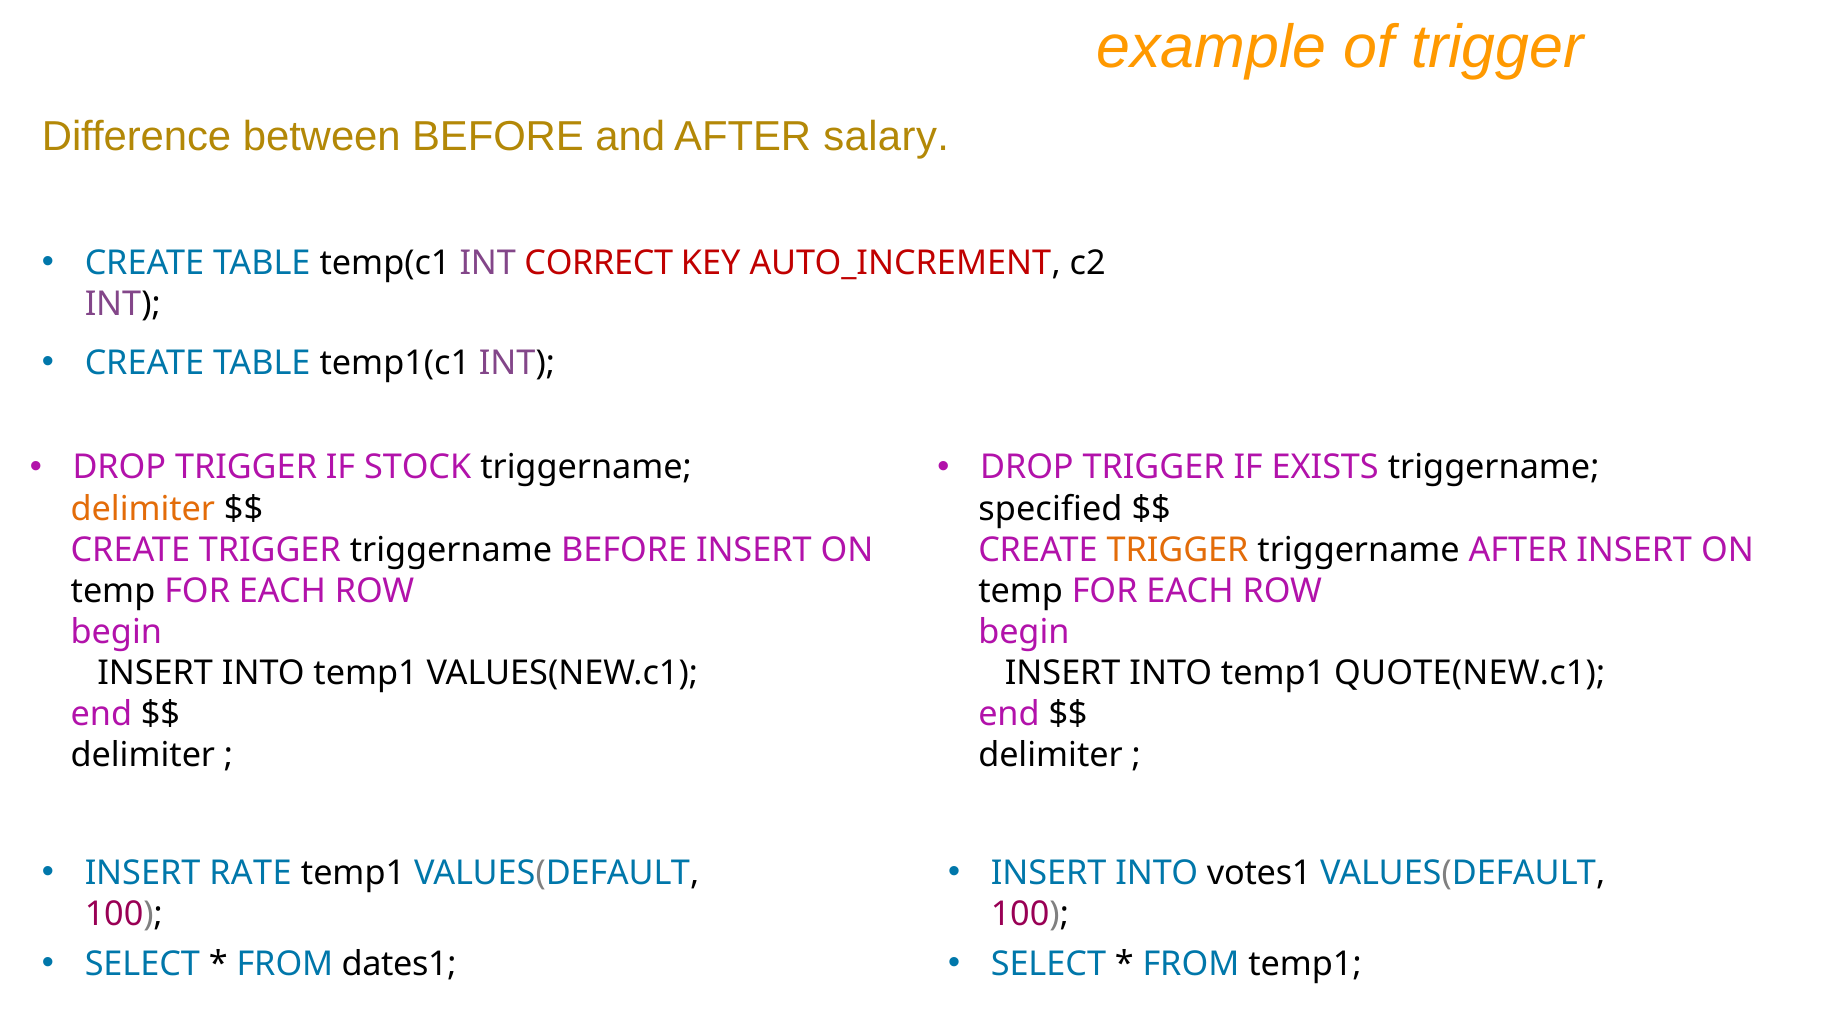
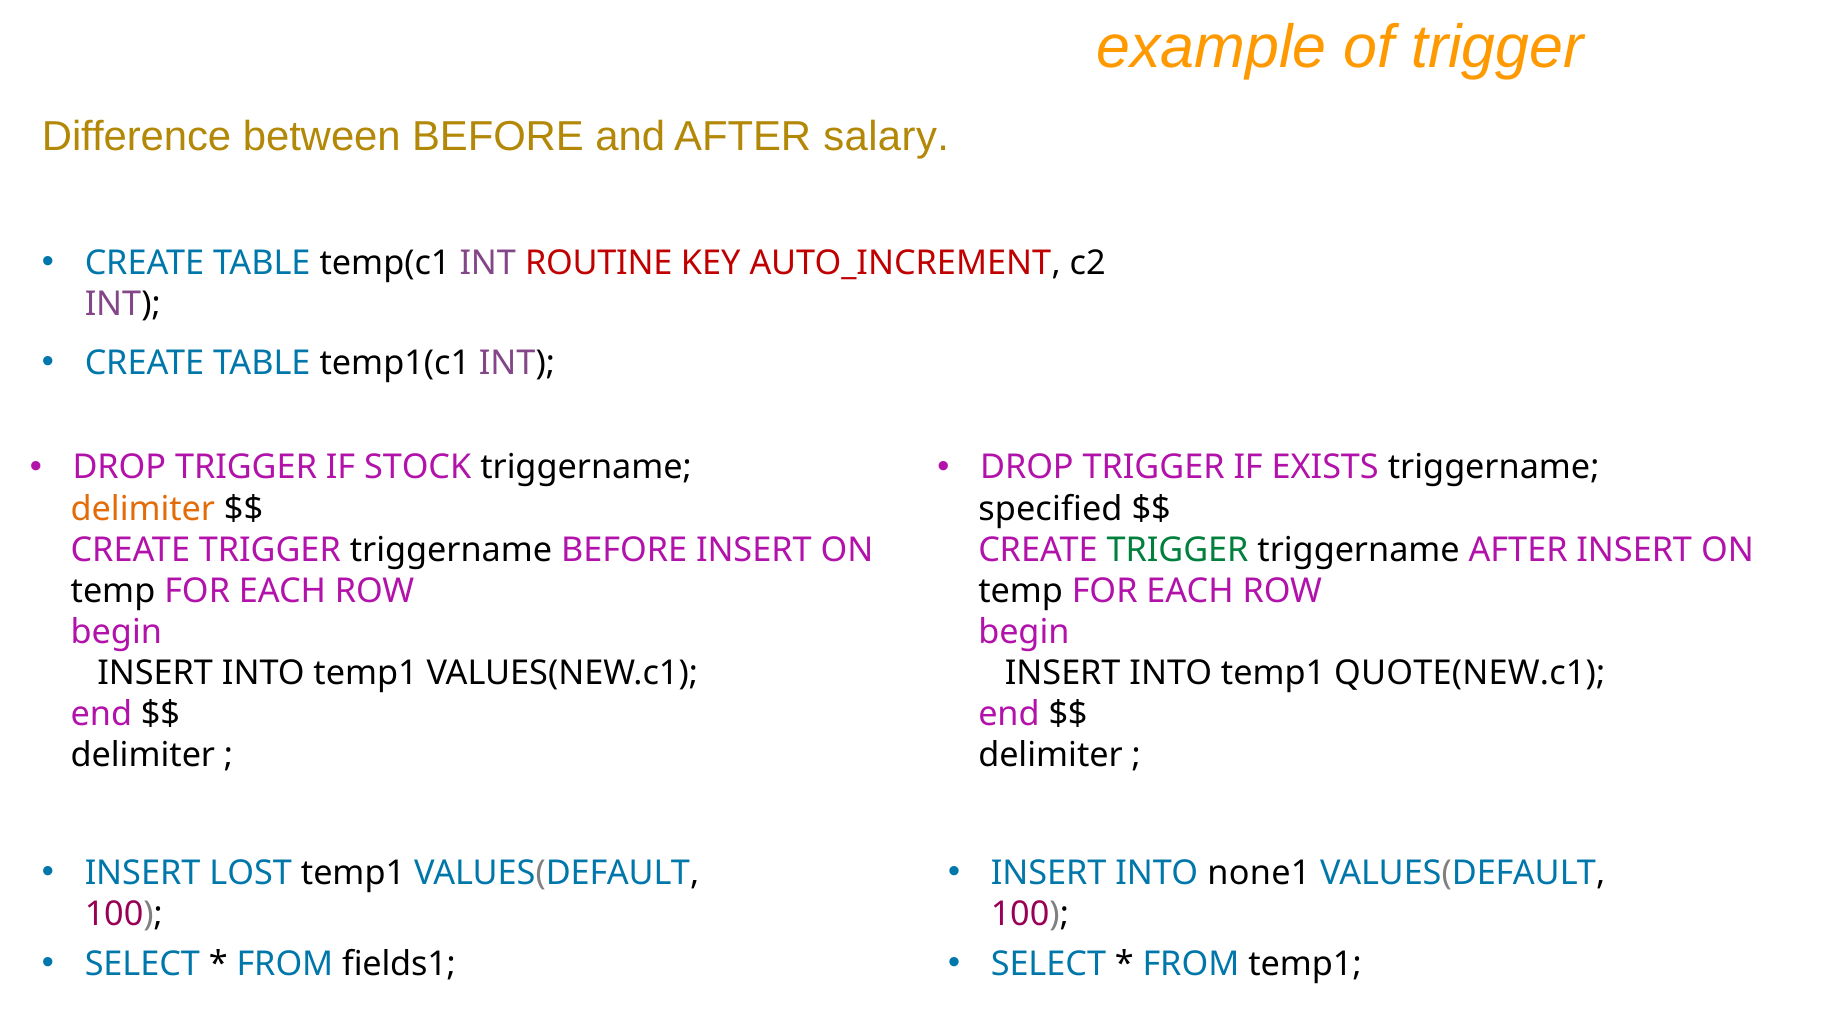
CORRECT: CORRECT -> ROUTINE
TRIGGER at (1178, 550) colour: orange -> green
RATE: RATE -> LOST
votes1: votes1 -> none1
dates1: dates1 -> fields1
